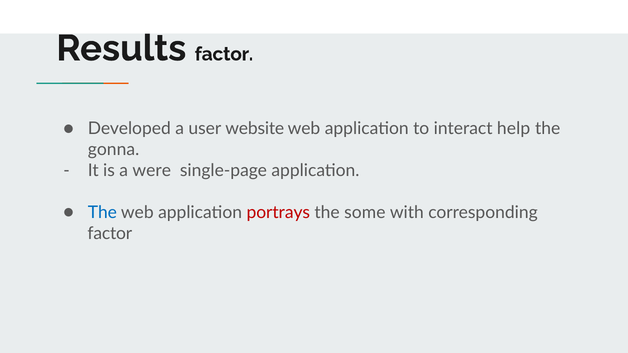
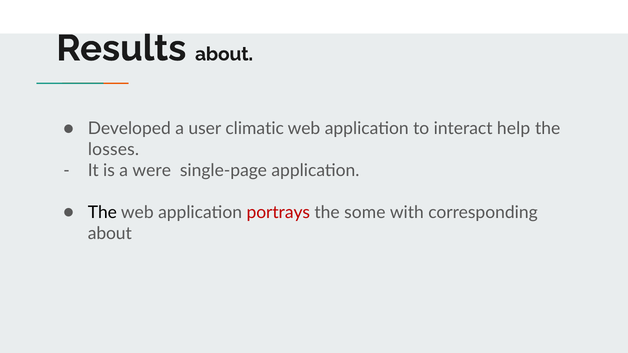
Results factor: factor -> about
website: website -> climatic
gonna: gonna -> losses
The at (102, 213) colour: blue -> black
factor at (110, 233): factor -> about
